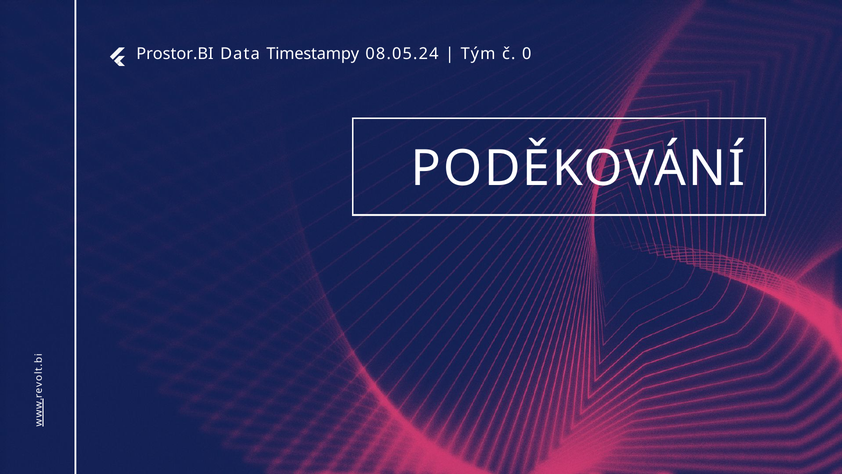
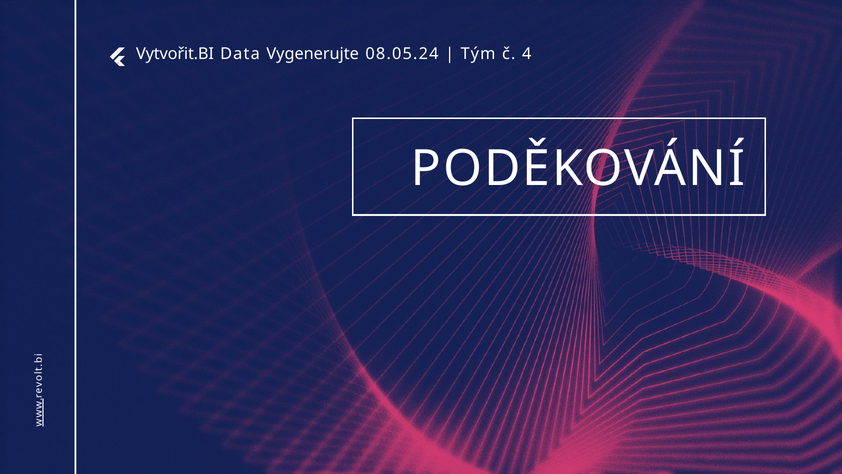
Prostor.BI: Prostor.BI -> Vytvořit.BI
Timestampy: Timestampy -> Vygenerujte
0: 0 -> 4
